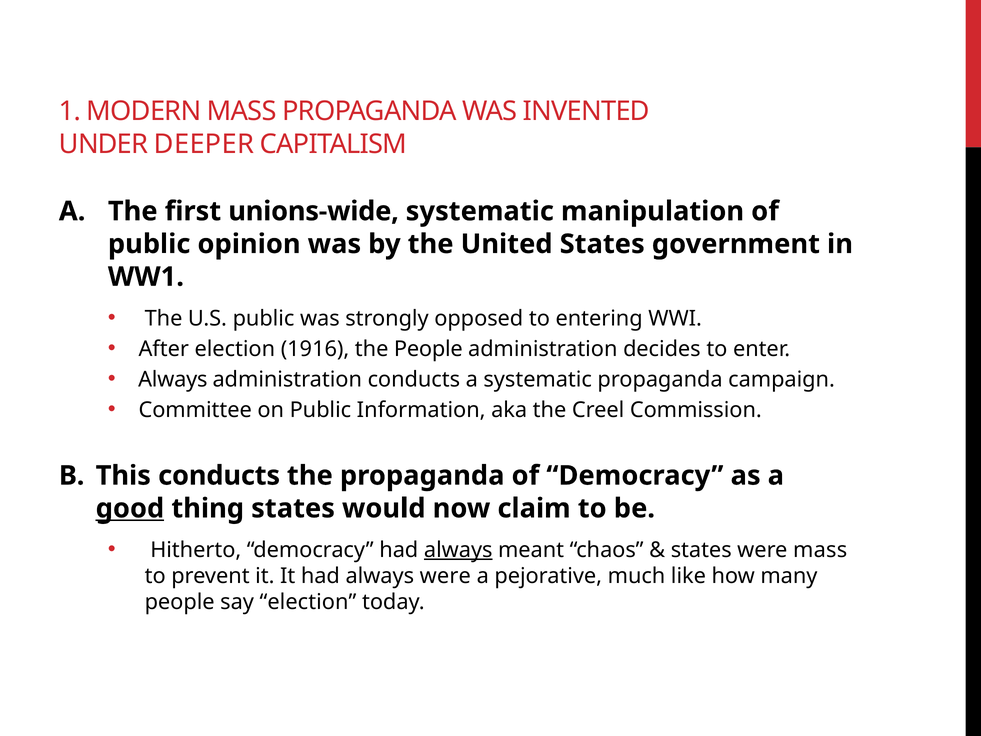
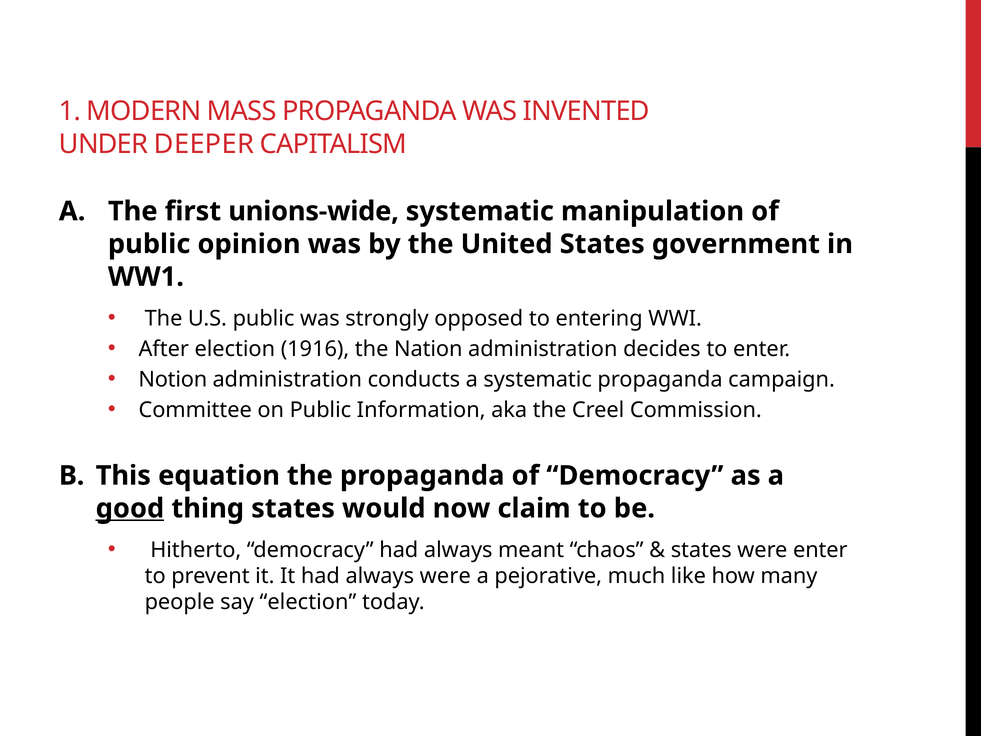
the People: People -> Nation
Always at (173, 379): Always -> Notion
This conducts: conducts -> equation
always at (458, 550) underline: present -> none
were mass: mass -> enter
